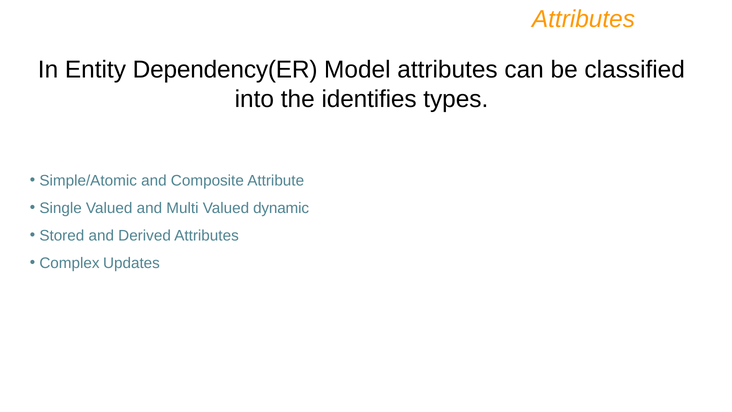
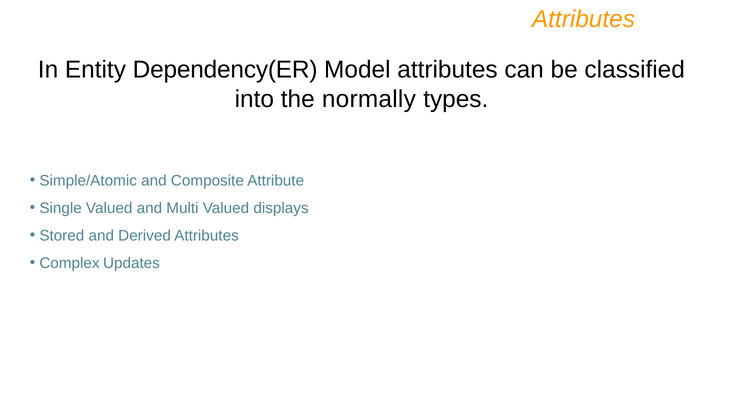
identifies: identifies -> normally
dynamic: dynamic -> displays
